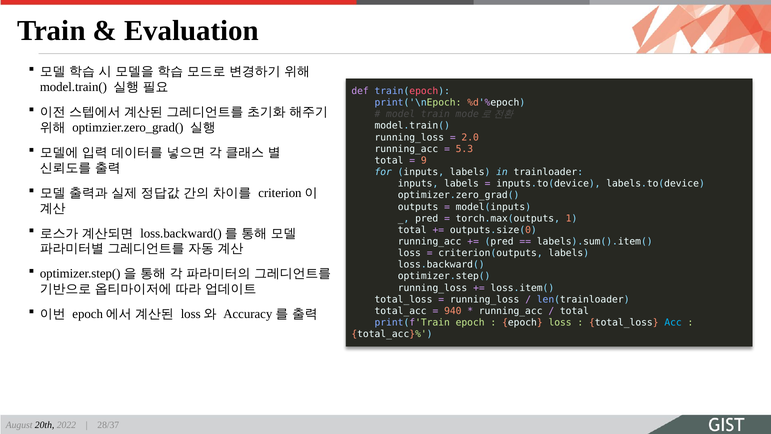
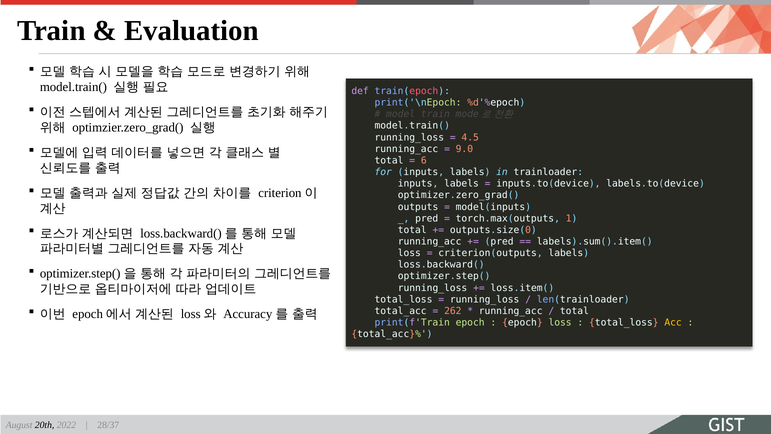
2.0: 2.0 -> 4.5
5.3: 5.3 -> 9.0
9: 9 -> 6
940: 940 -> 262
Acc colour: light blue -> yellow
